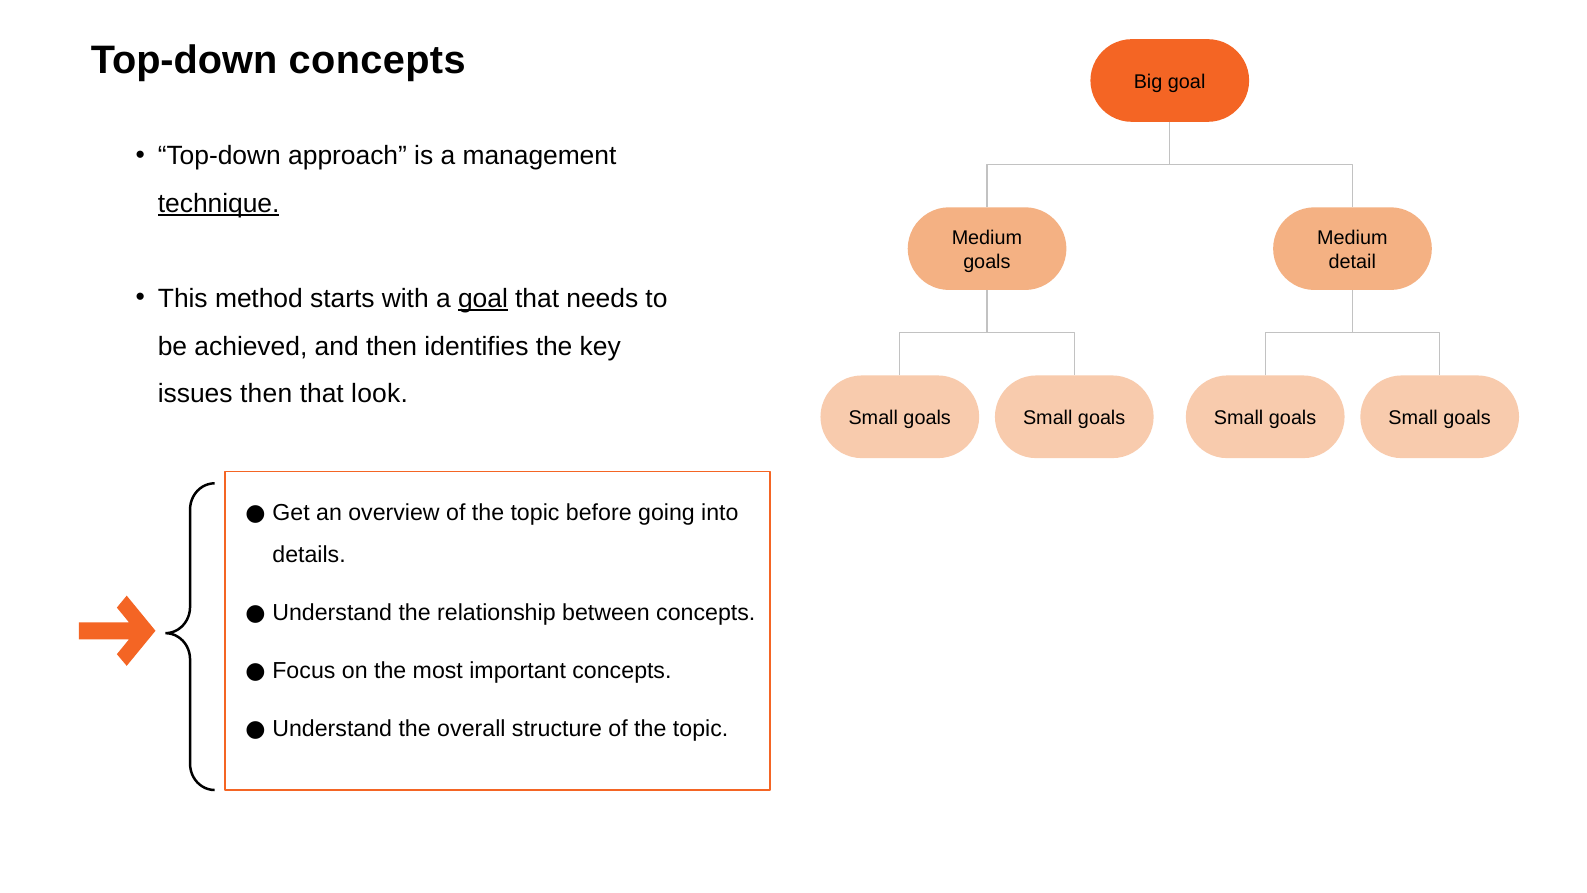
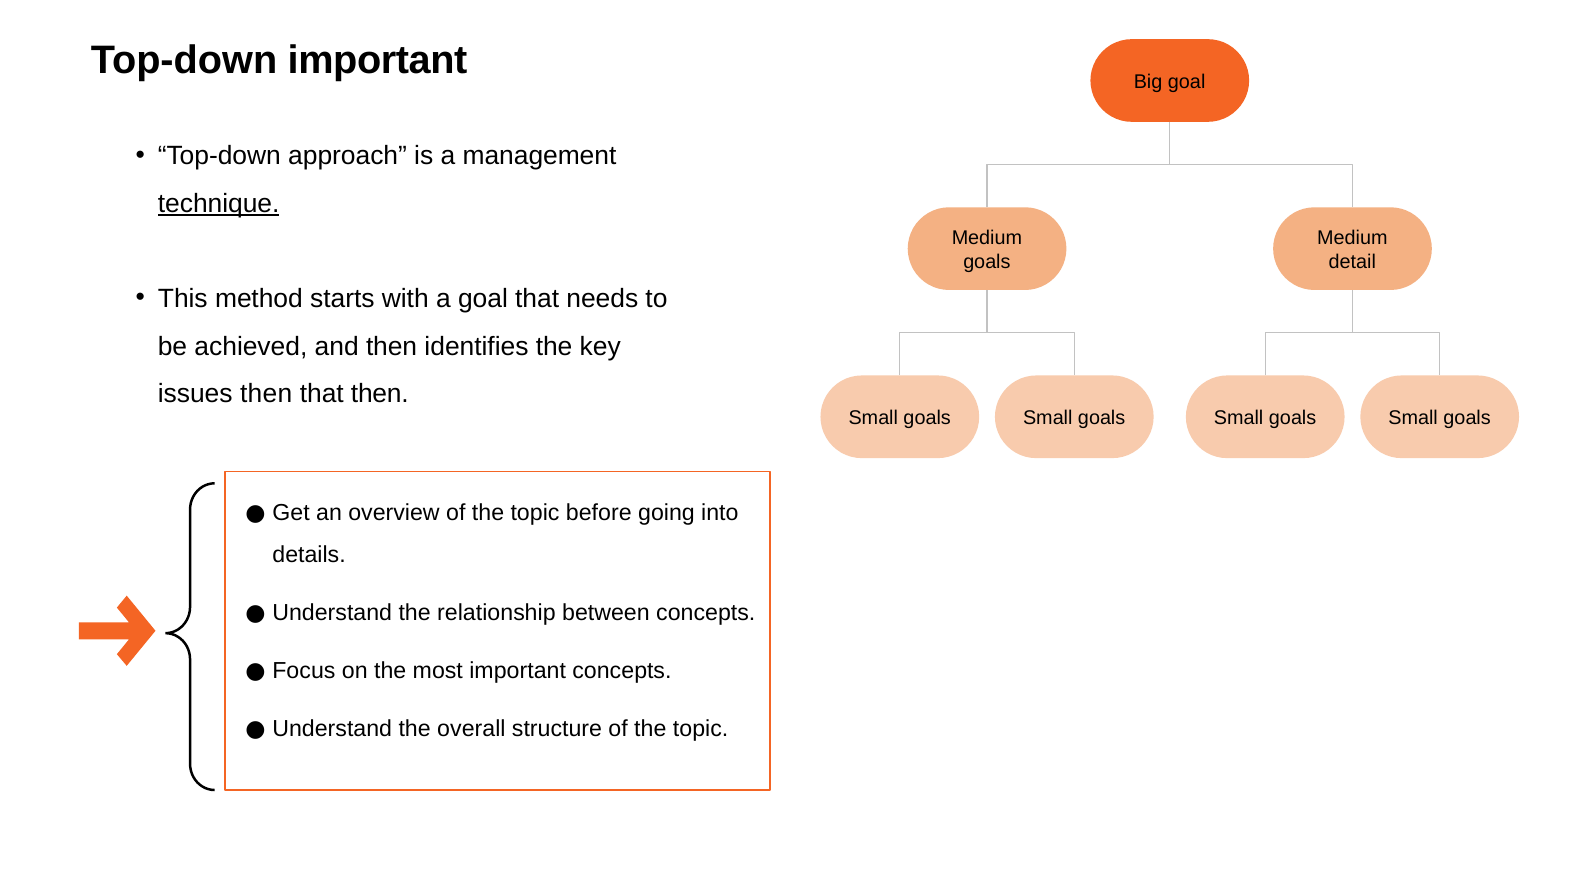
Top-down concepts: concepts -> important
goal at (483, 299) underline: present -> none
that look: look -> then
